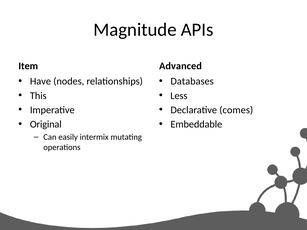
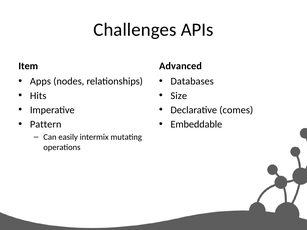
Magnitude: Magnitude -> Challenges
Have: Have -> Apps
This: This -> Hits
Less: Less -> Size
Original: Original -> Pattern
